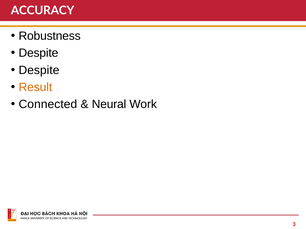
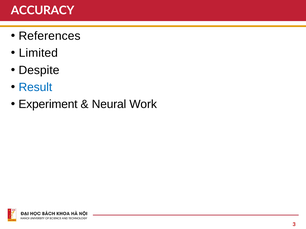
Robustness: Robustness -> References
Despite at (38, 53): Despite -> Limited
Result colour: orange -> blue
Connected: Connected -> Experiment
